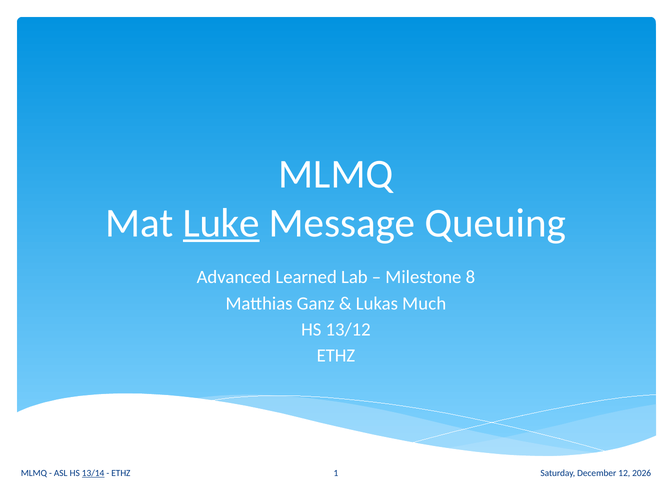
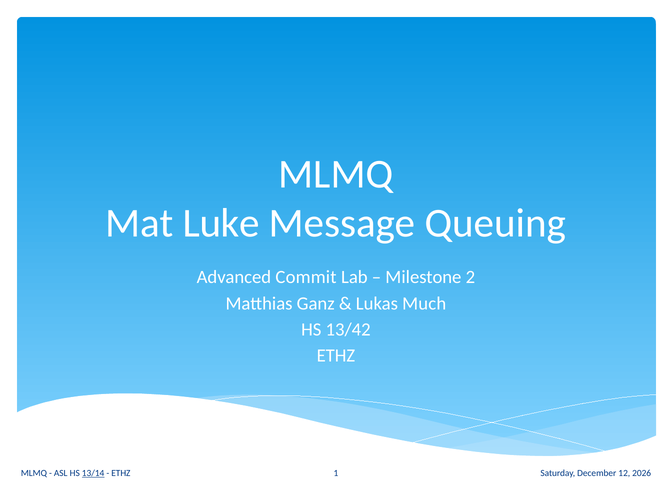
Luke underline: present -> none
Learned: Learned -> Commit
8: 8 -> 2
13/12: 13/12 -> 13/42
